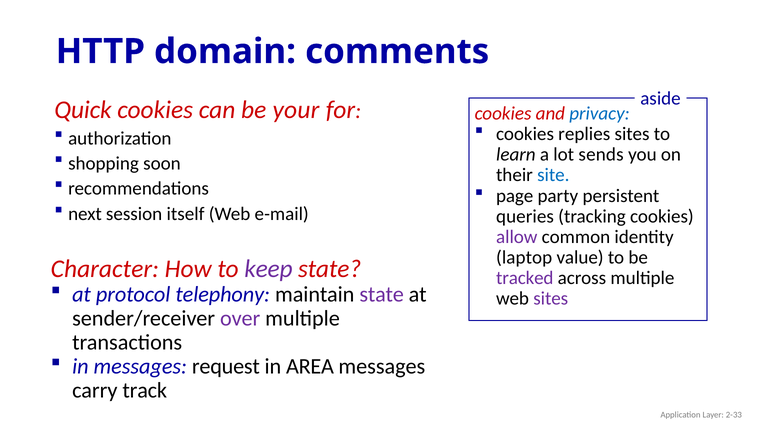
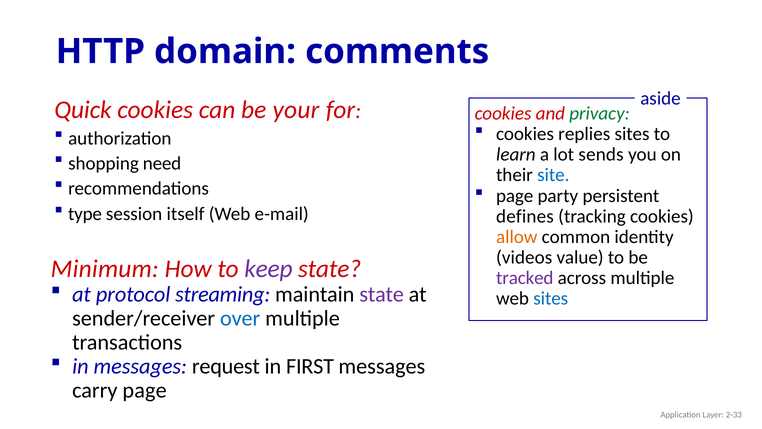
privacy colour: blue -> green
soon: soon -> need
next: next -> type
queries: queries -> defines
allow colour: purple -> orange
laptop: laptop -> videos
Character: Character -> Minimum
telephony: telephony -> streaming
sites at (551, 298) colour: purple -> blue
over colour: purple -> blue
AREA: AREA -> FIRST
carry track: track -> page
